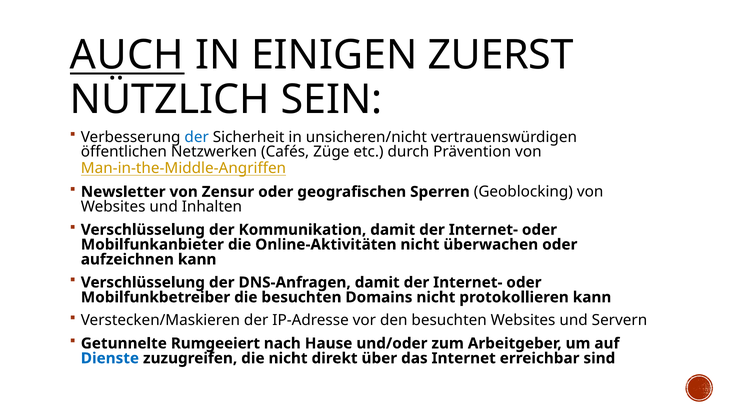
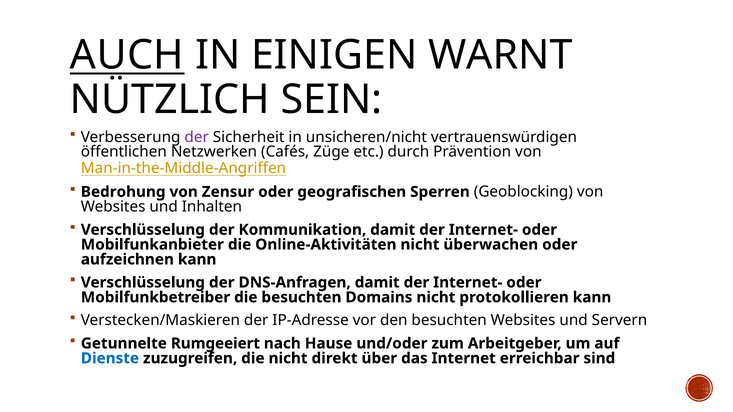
ZUERST: ZUERST -> WARNT
der at (197, 137) colour: blue -> purple
Newsletter: Newsletter -> Bedrohung
